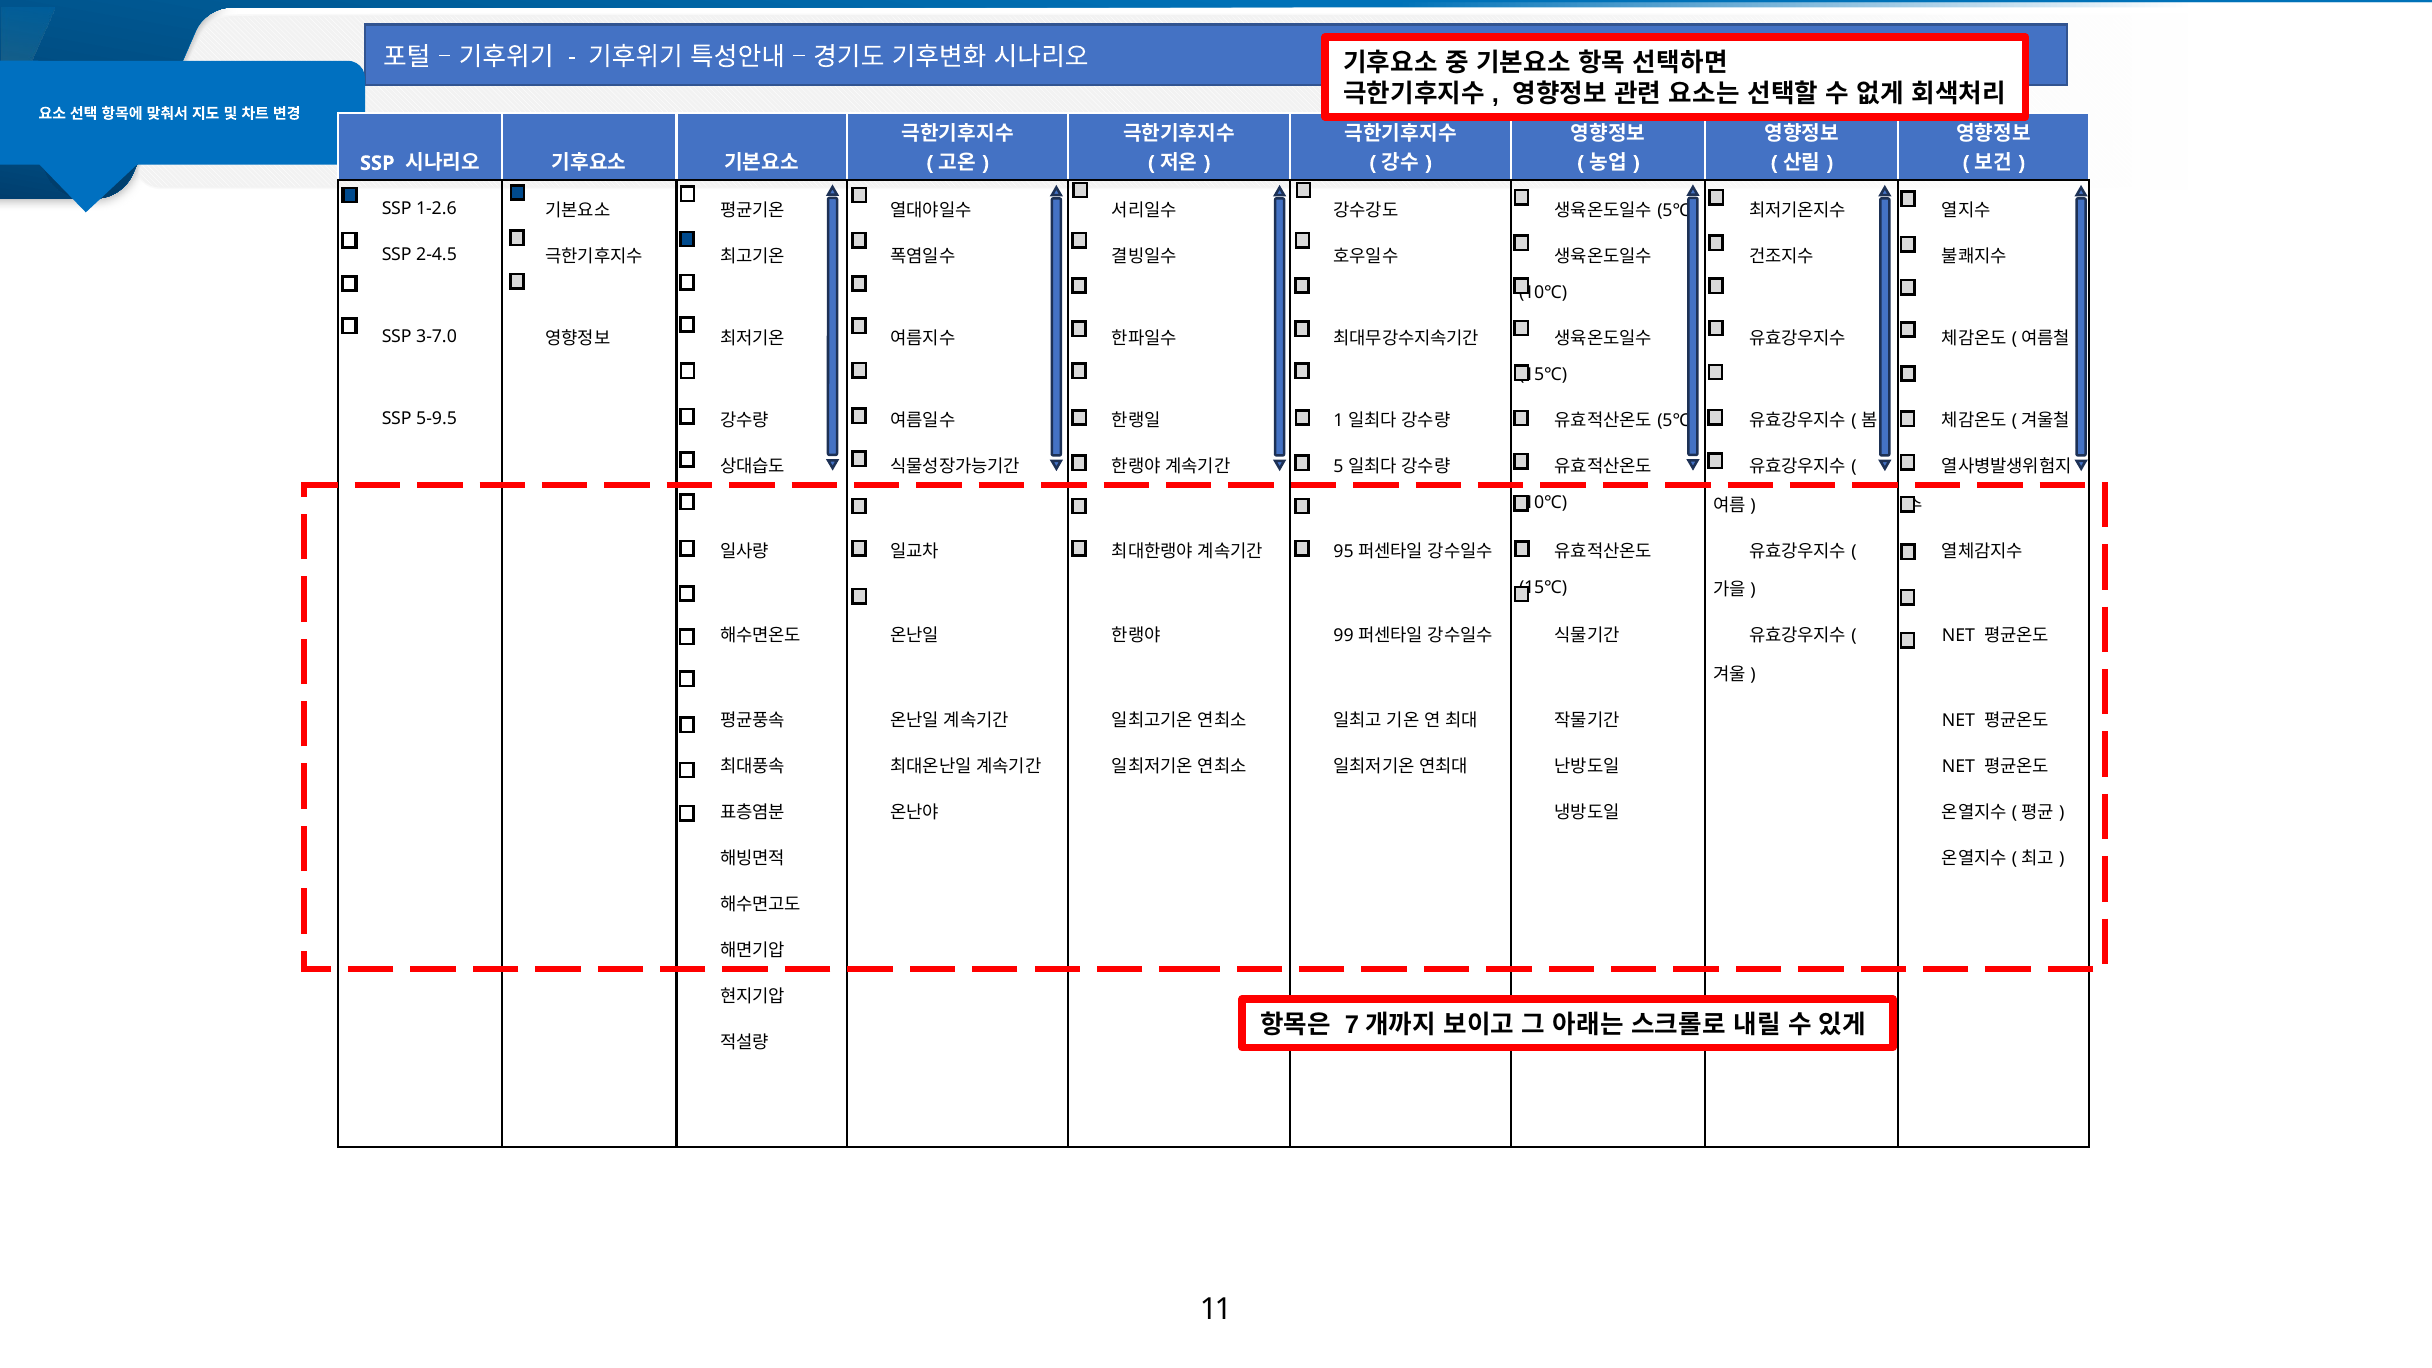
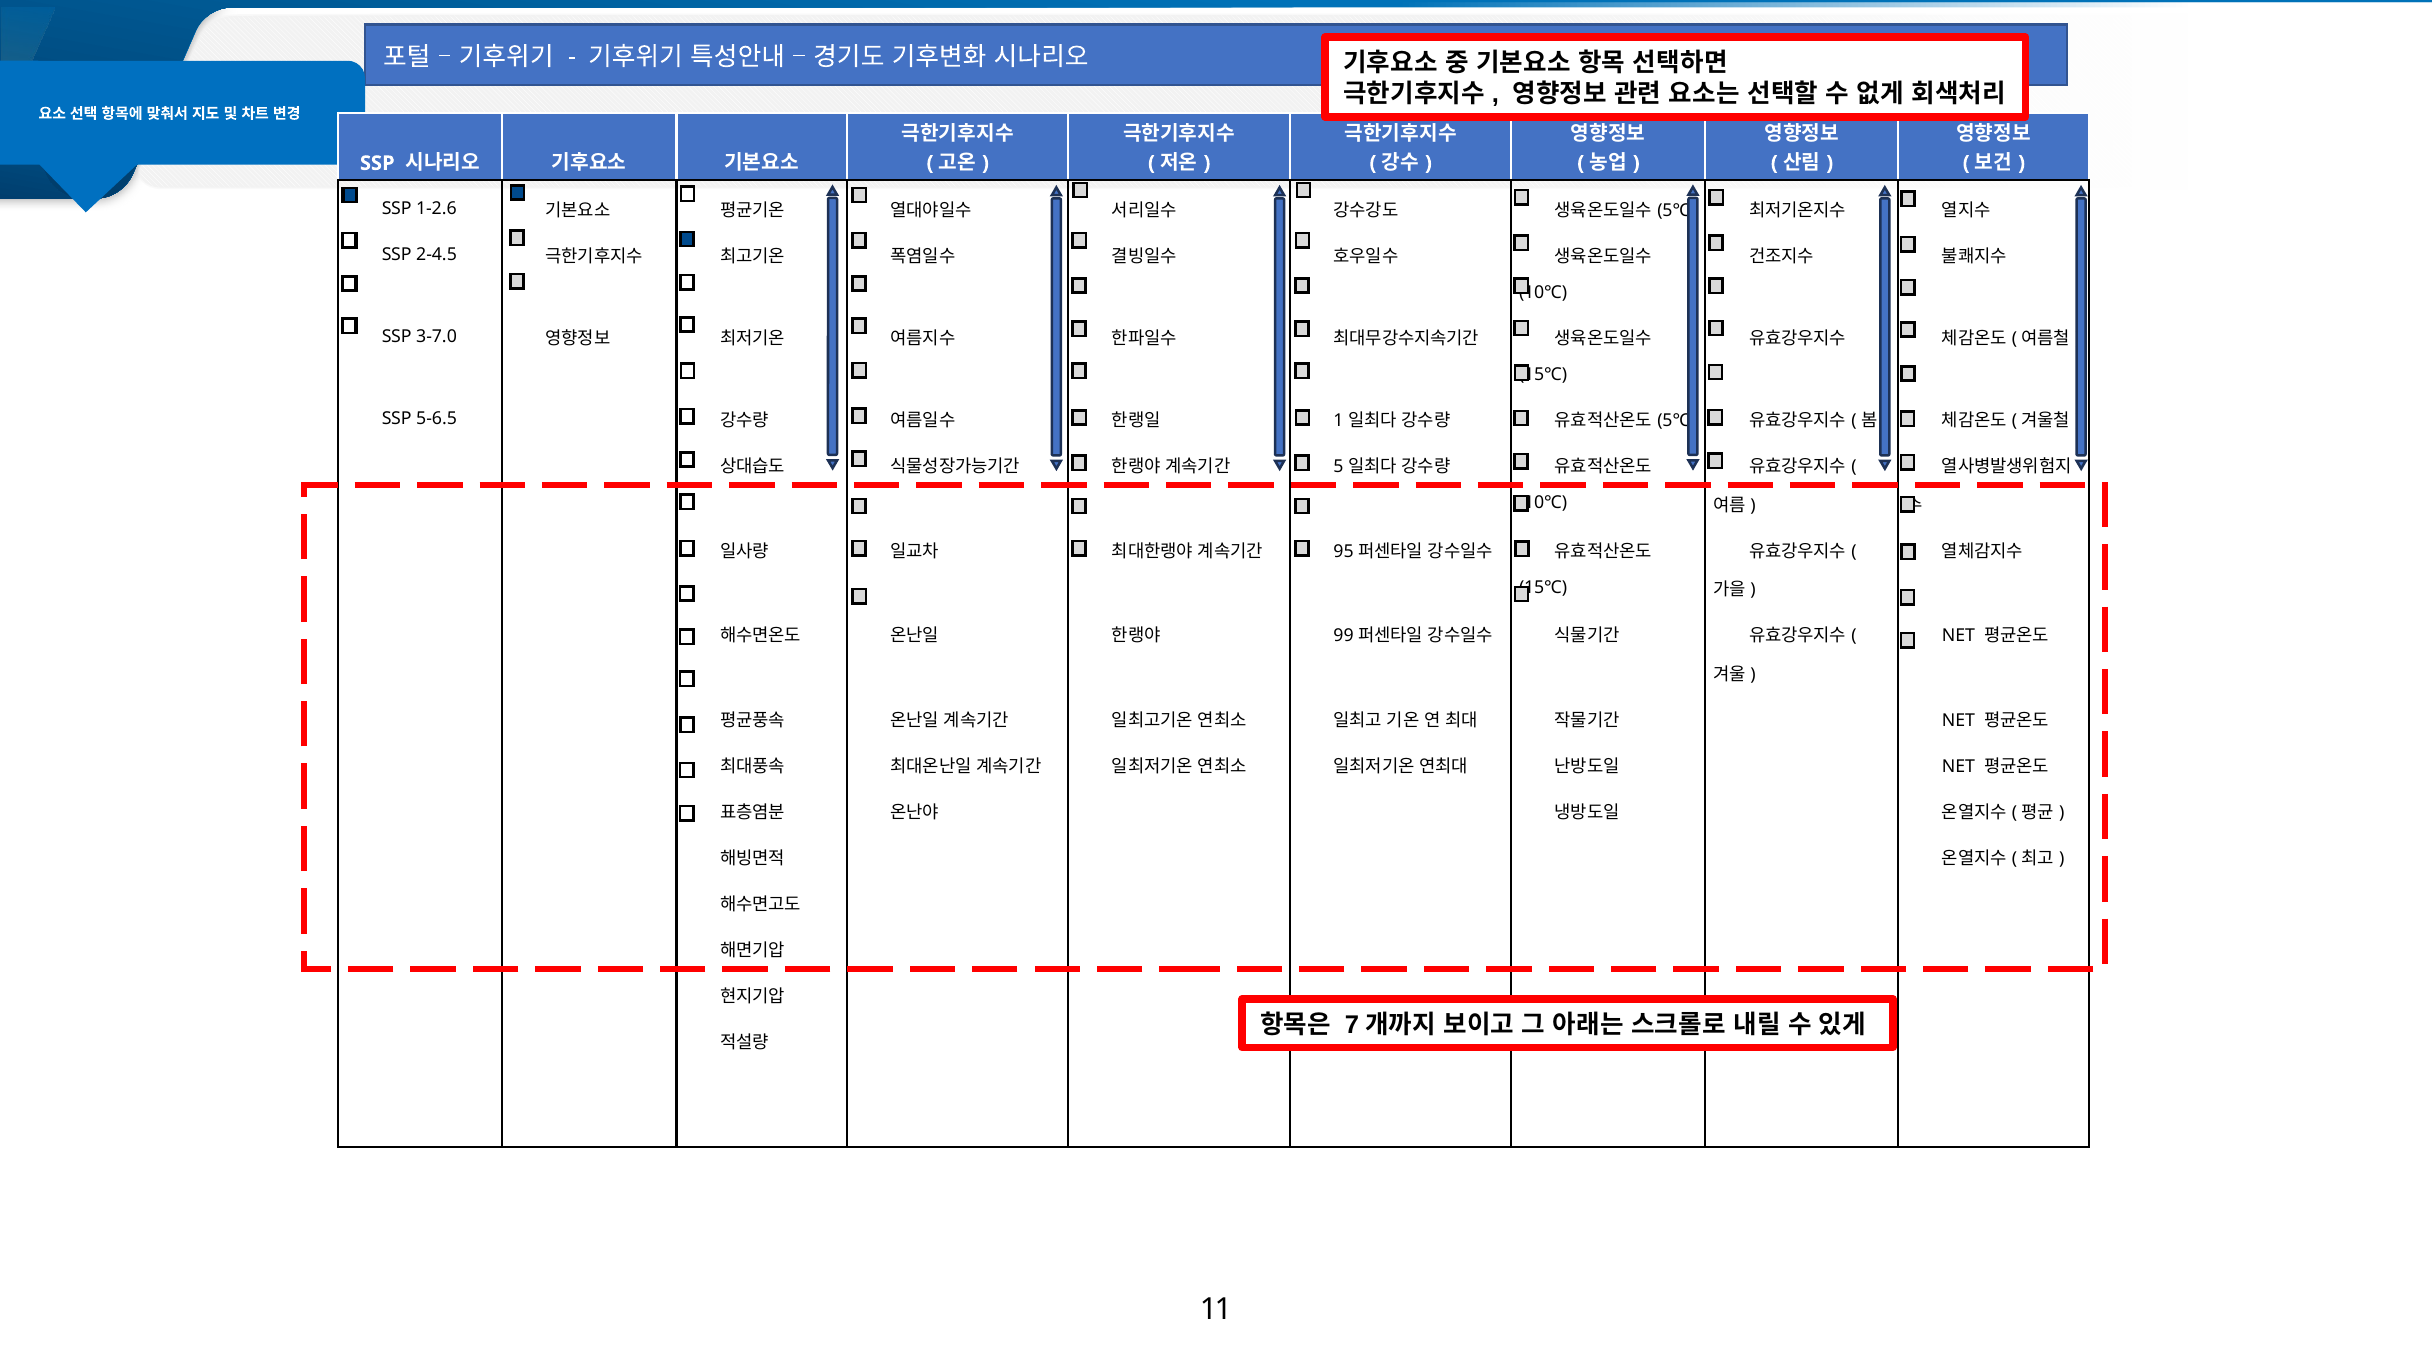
5-9.5: 5-9.5 -> 5-6.5
